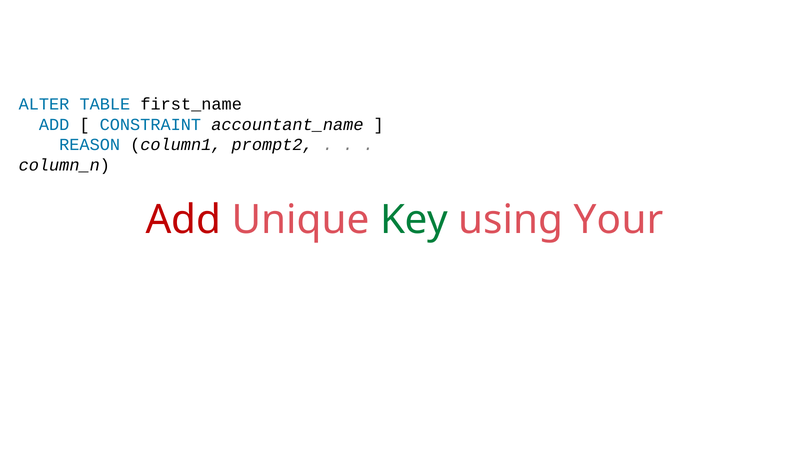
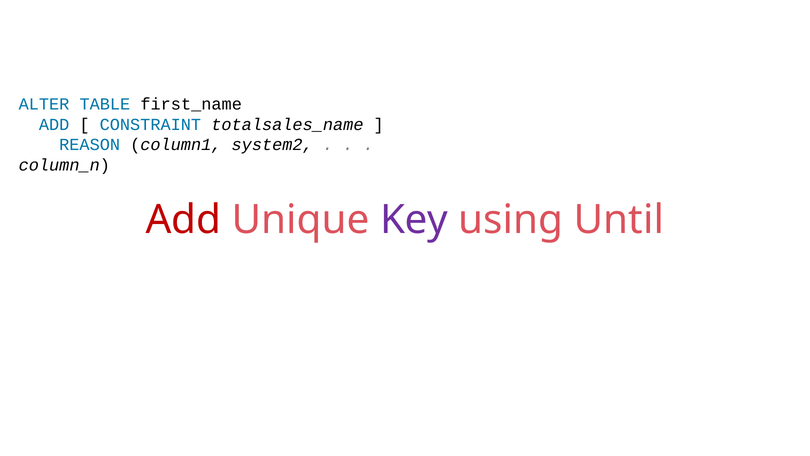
accountant_name: accountant_name -> totalsales_name
prompt2: prompt2 -> system2
Key colour: green -> purple
Your: Your -> Until
